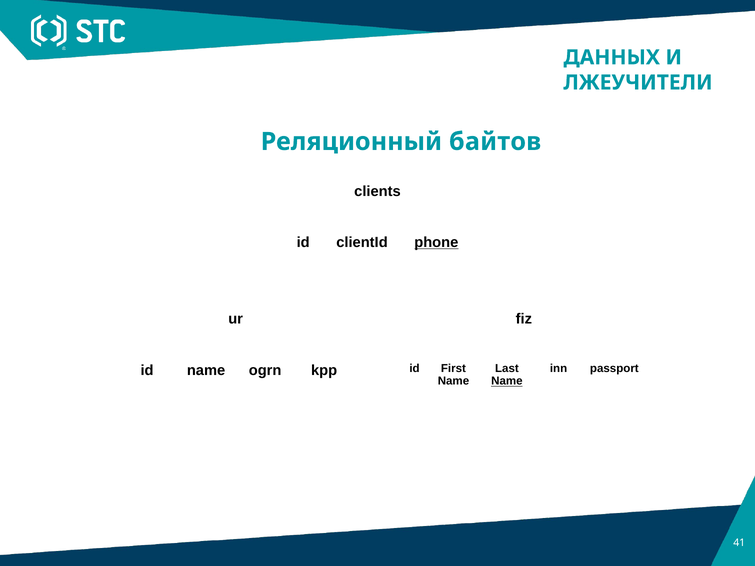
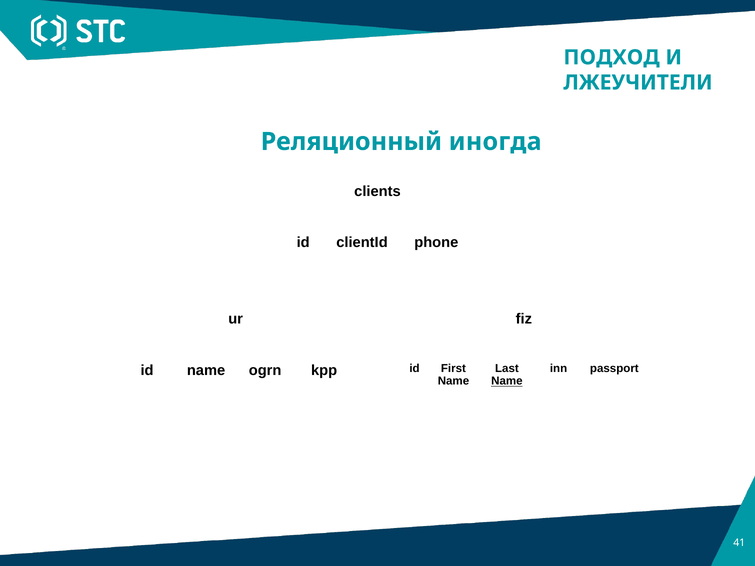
ДАННЫХ: ДАННЫХ -> ПОДХОД
байтов: байтов -> иногда
phone underline: present -> none
